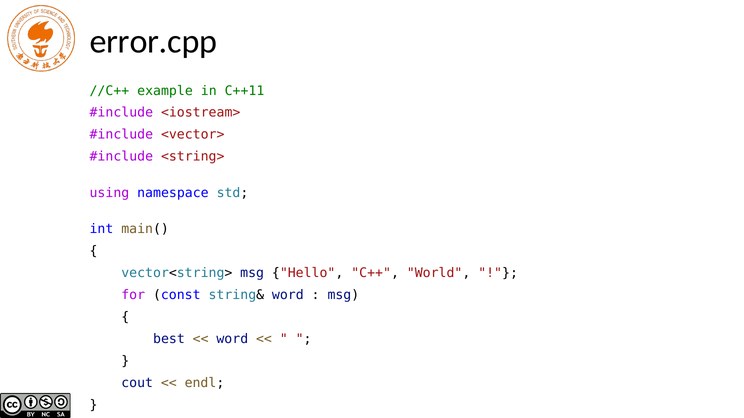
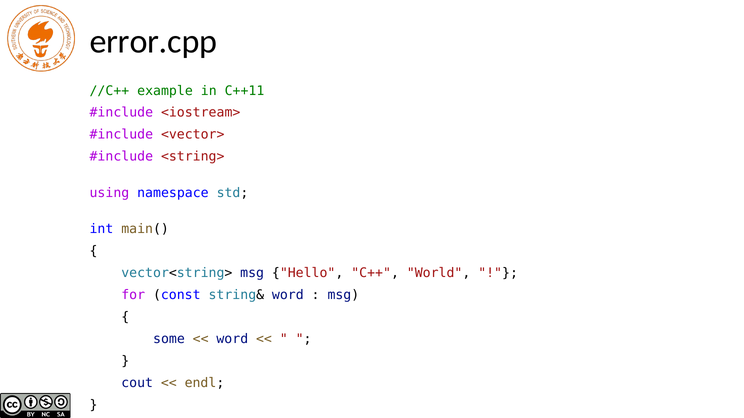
best: best -> some
